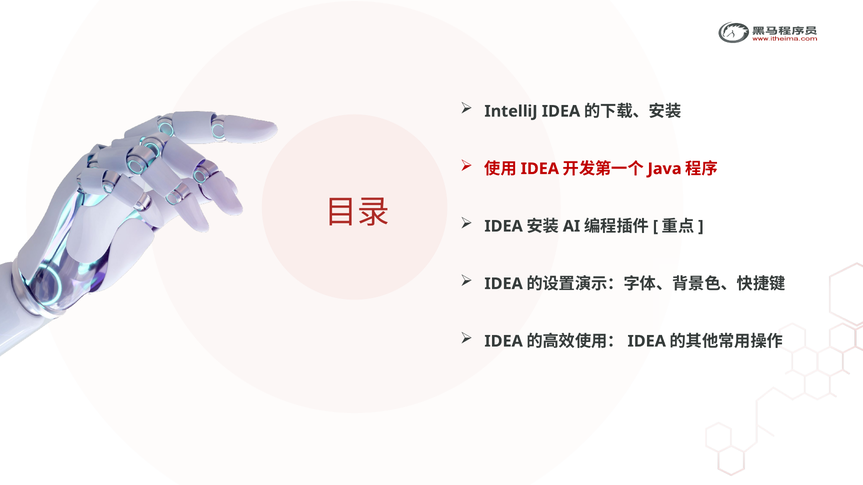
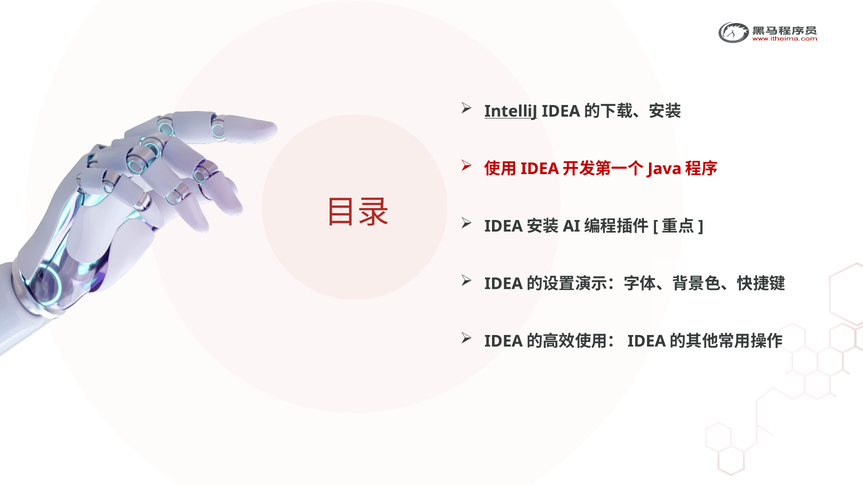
IntelliJ underline: none -> present
